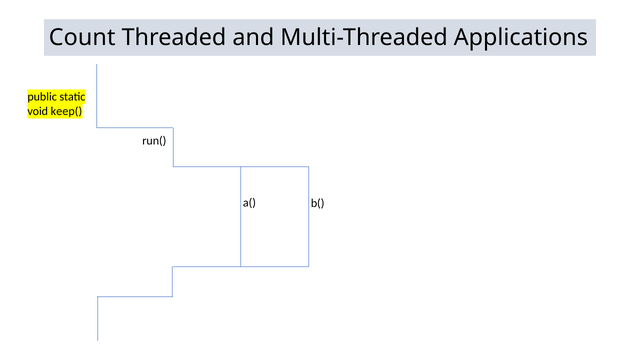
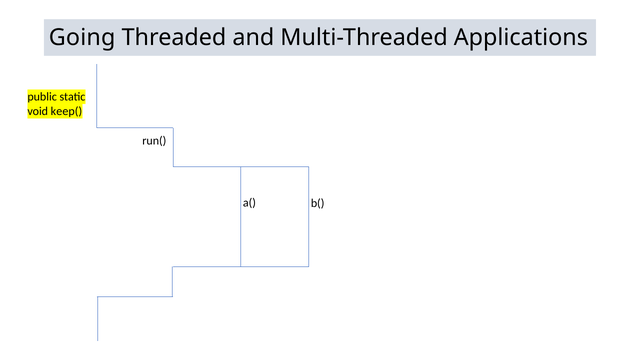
Count: Count -> Going
